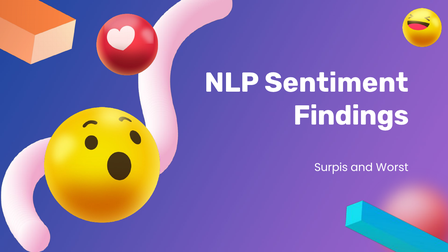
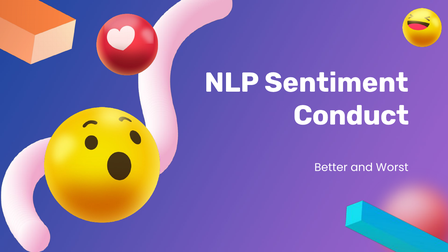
Findings: Findings -> Conduct
Surpis: Surpis -> Better
